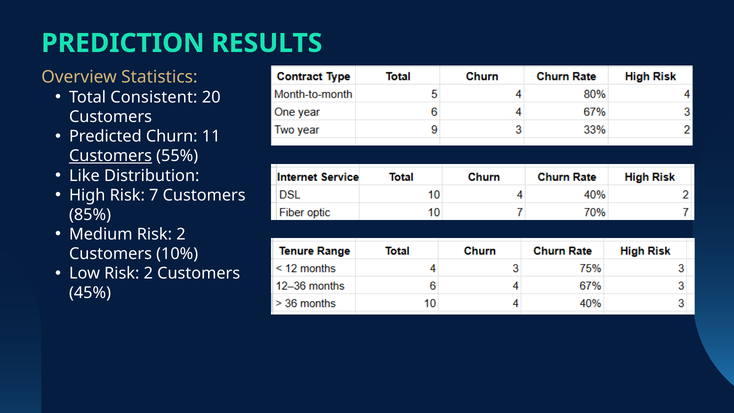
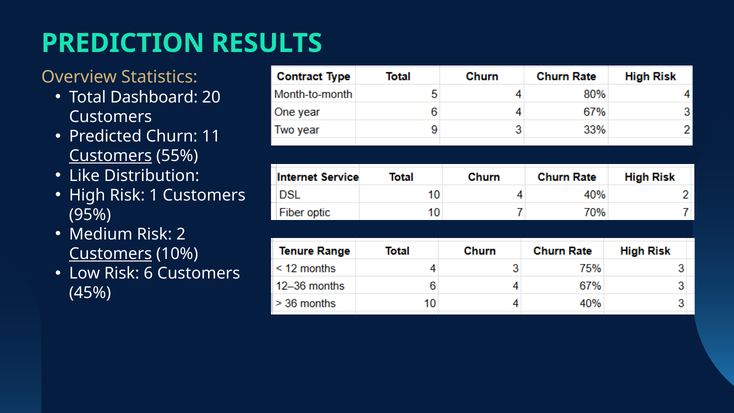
Consistent: Consistent -> Dashboard
7: 7 -> 1
85%: 85% -> 95%
Customers at (110, 254) underline: none -> present
Low Risk 2: 2 -> 6
